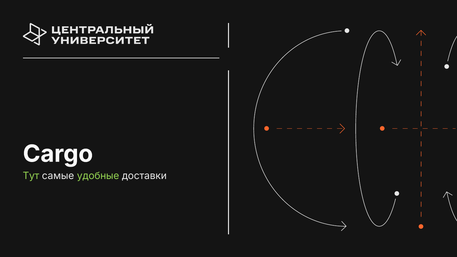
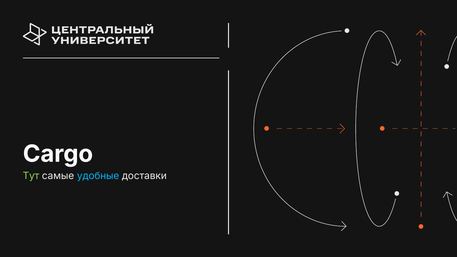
удобные colour: light green -> light blue
